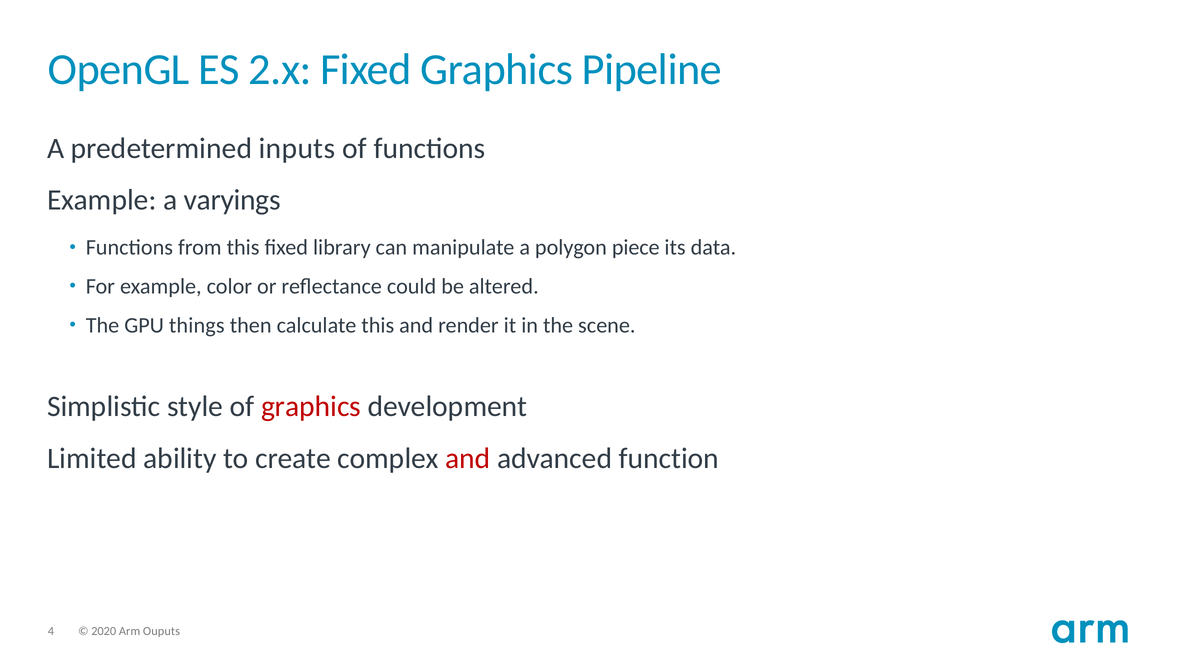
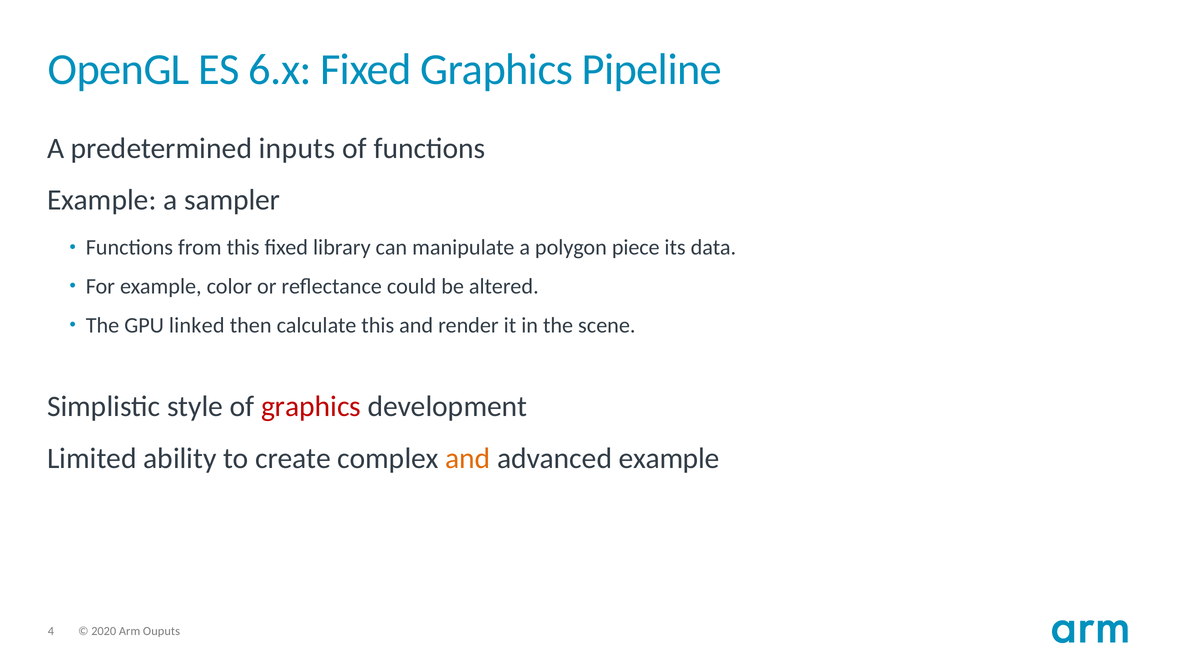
2.x: 2.x -> 6.x
varyings: varyings -> sampler
things: things -> linked
and at (468, 459) colour: red -> orange
advanced function: function -> example
